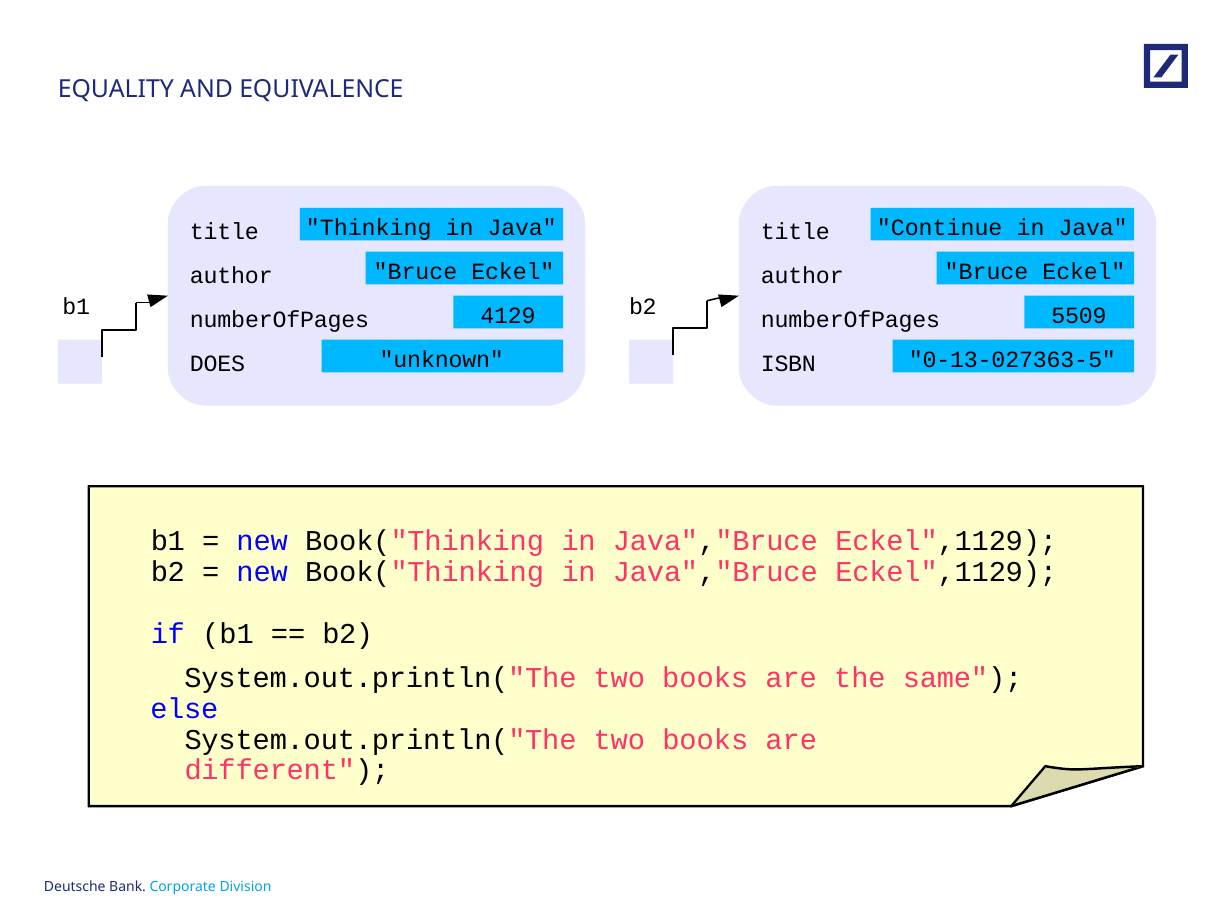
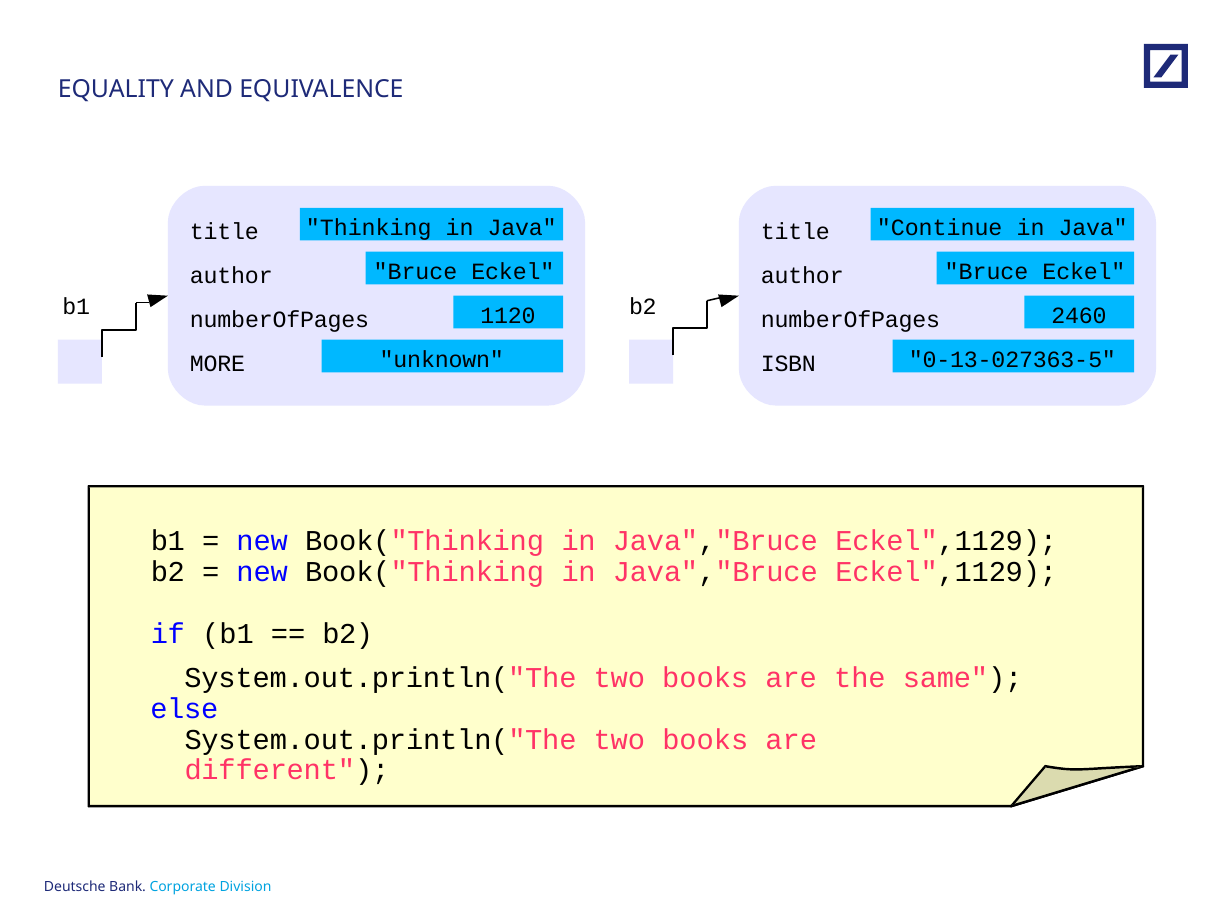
4129: 4129 -> 1120
5509: 5509 -> 2460
DOES: DOES -> MORE
